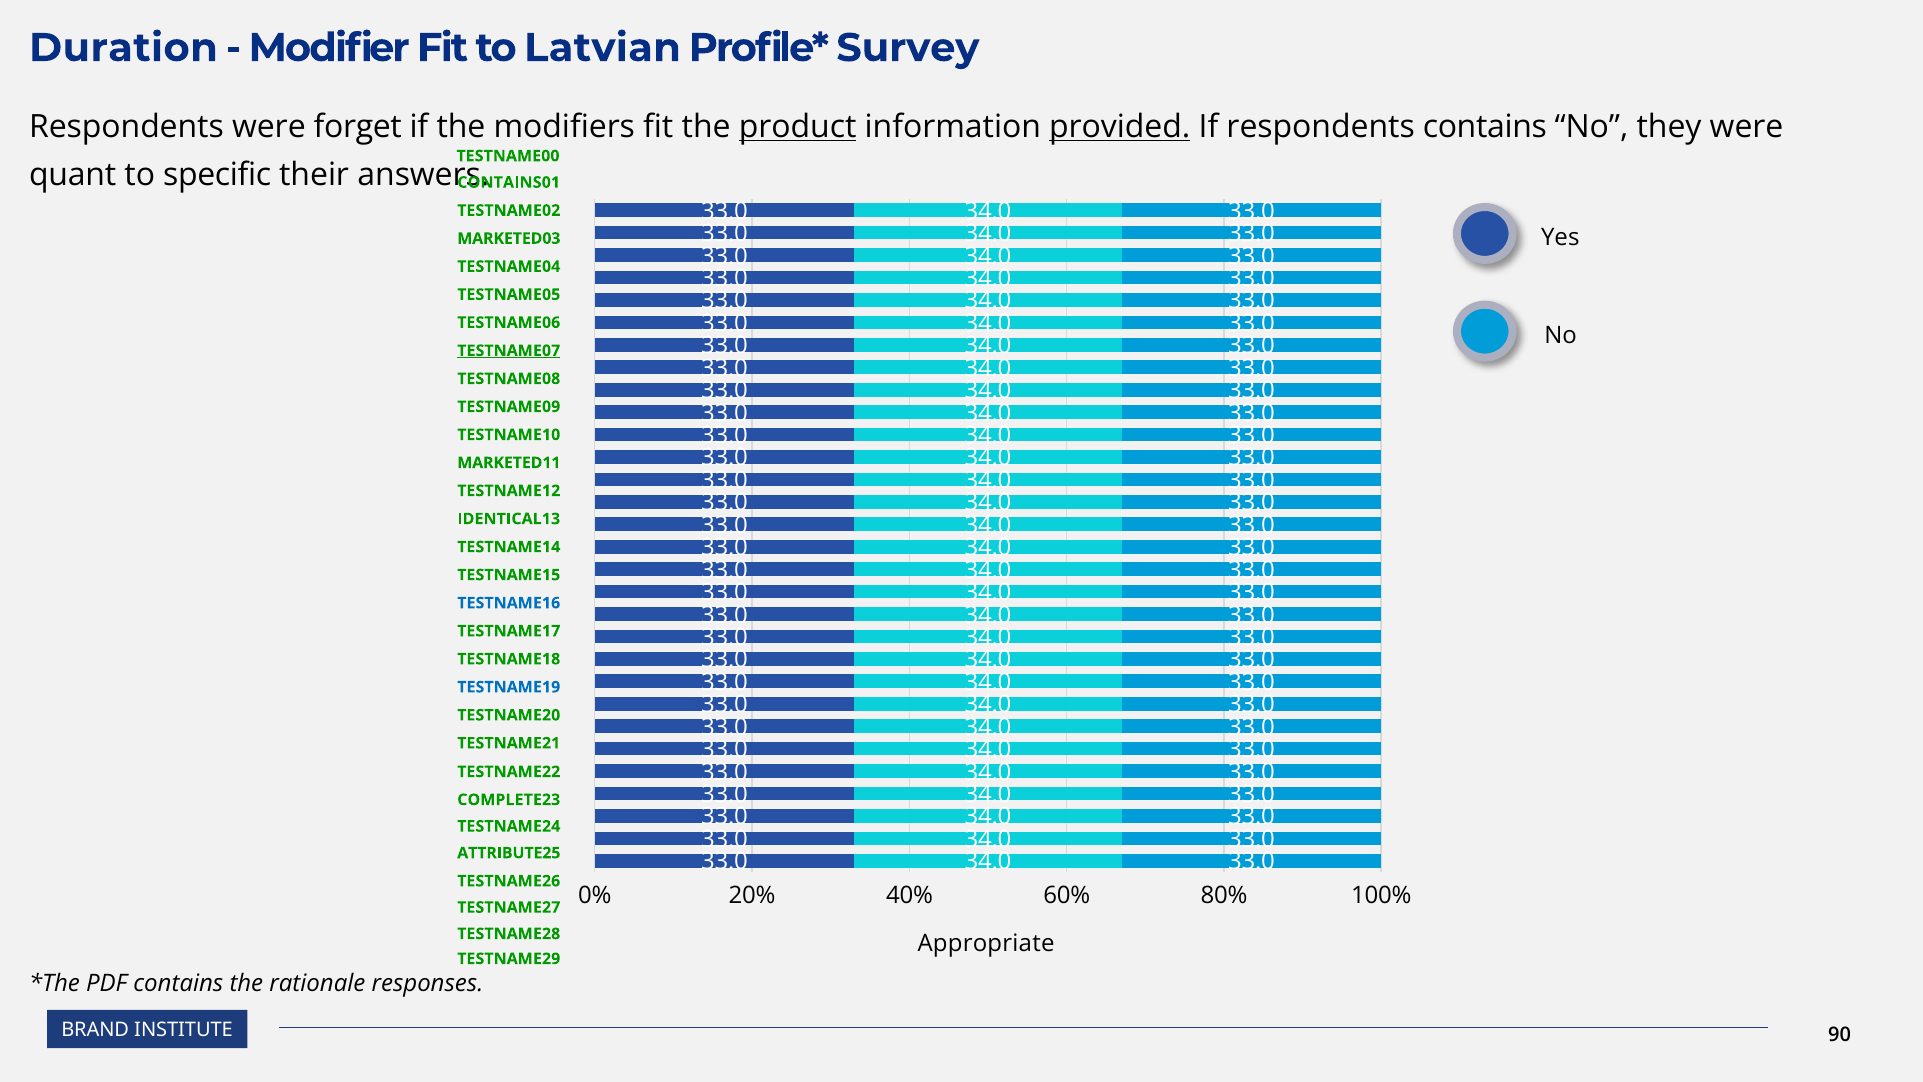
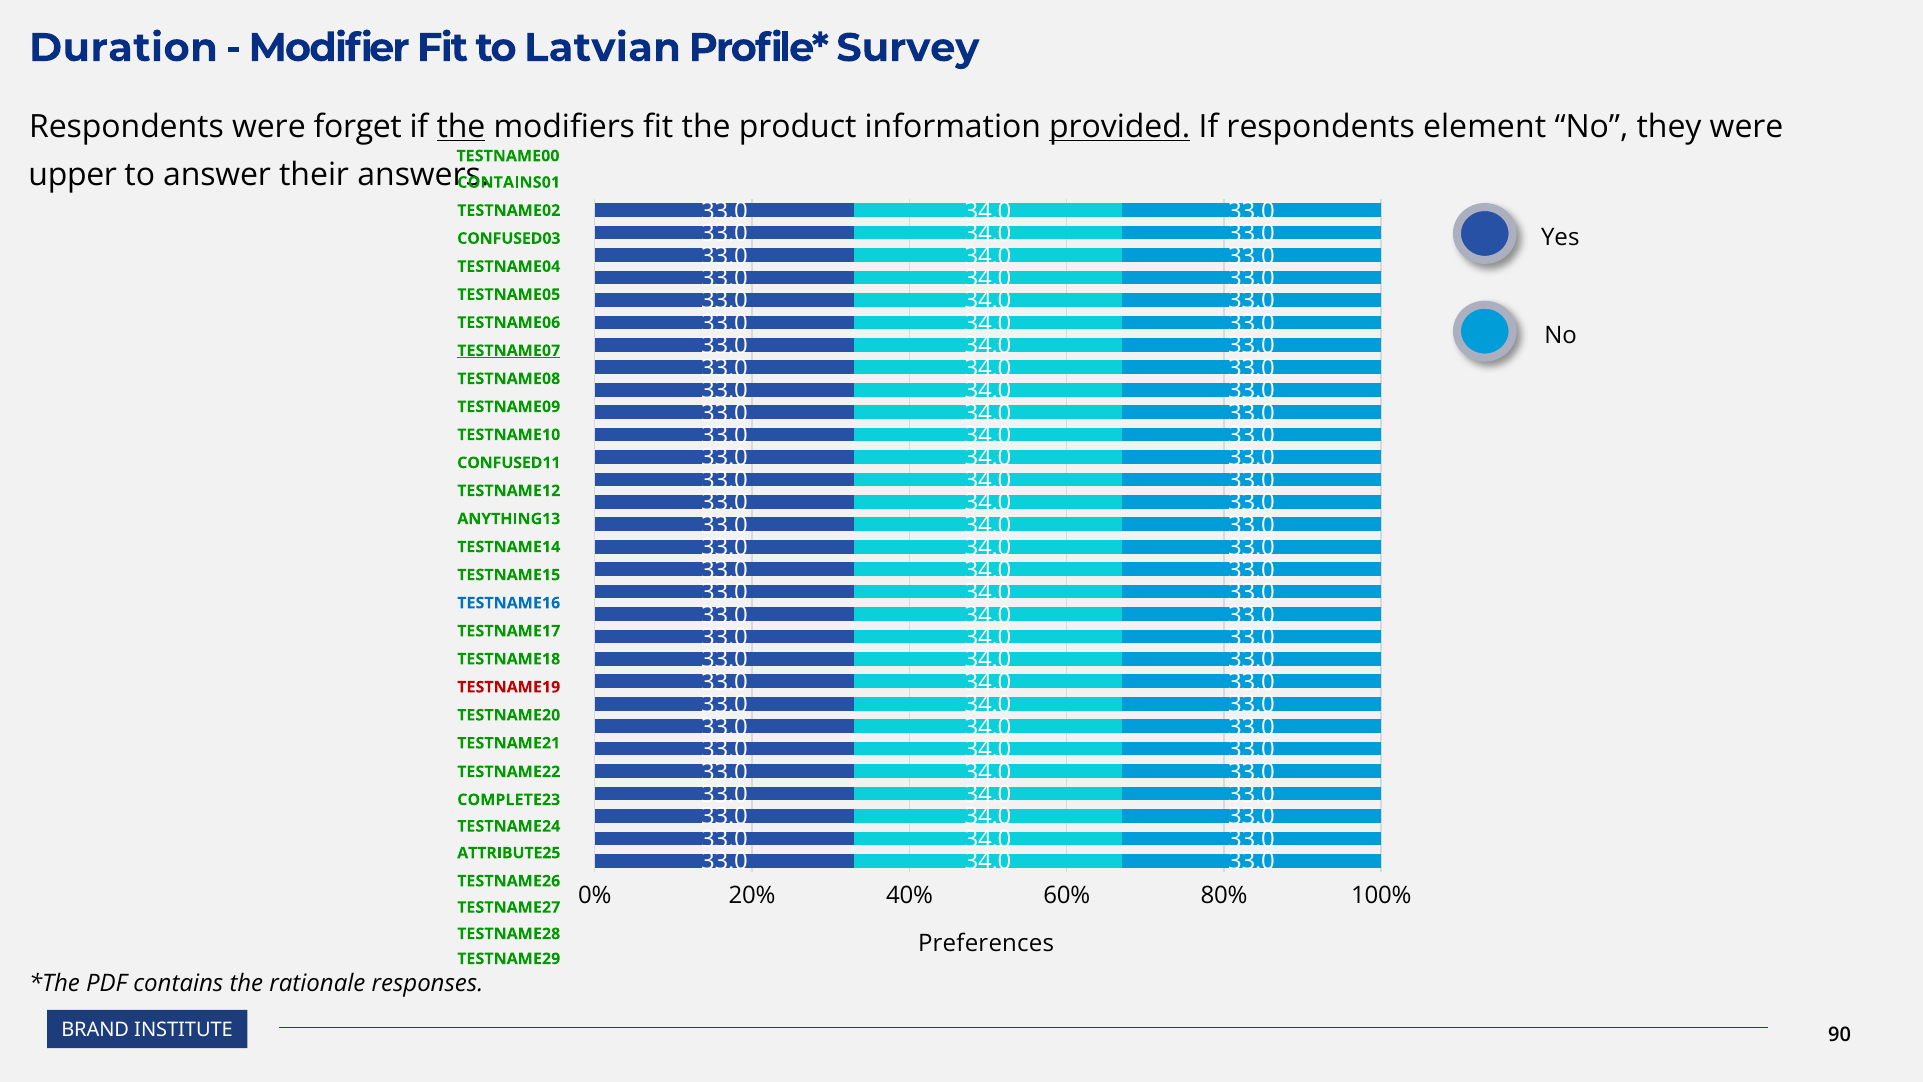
the at (461, 127) underline: none -> present
product underline: present -> none
respondents contains: contains -> element
quant: quant -> upper
specific: specific -> answer
MARKETED03: MARKETED03 -> CONFUSED03
MARKETED11: MARKETED11 -> CONFUSED11
IDENTICAL13: IDENTICAL13 -> ANYTHING13
TESTNAME19 colour: blue -> red
Appropriate: Appropriate -> Preferences
